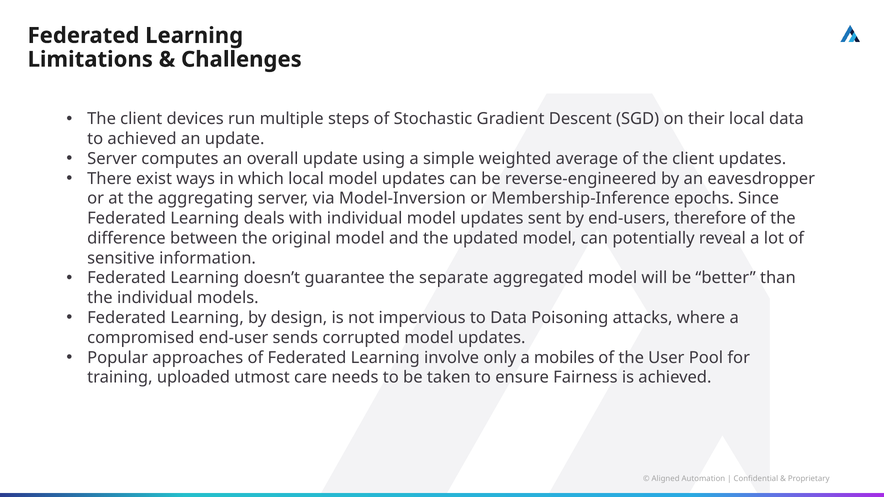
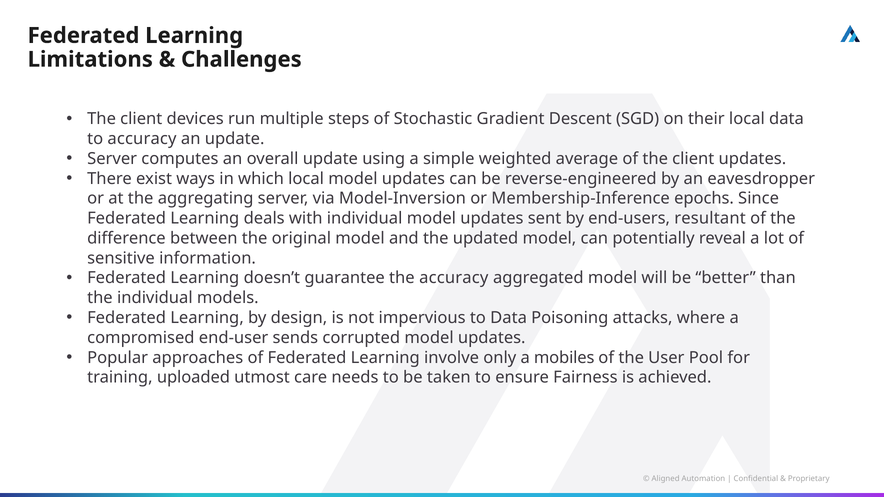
to achieved: achieved -> accuracy
therefore: therefore -> resultant
the separate: separate -> accuracy
